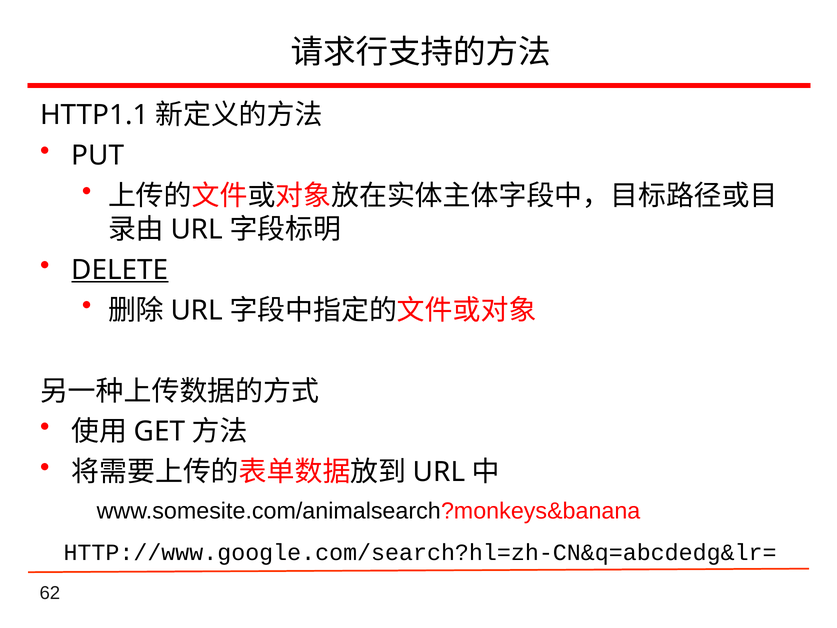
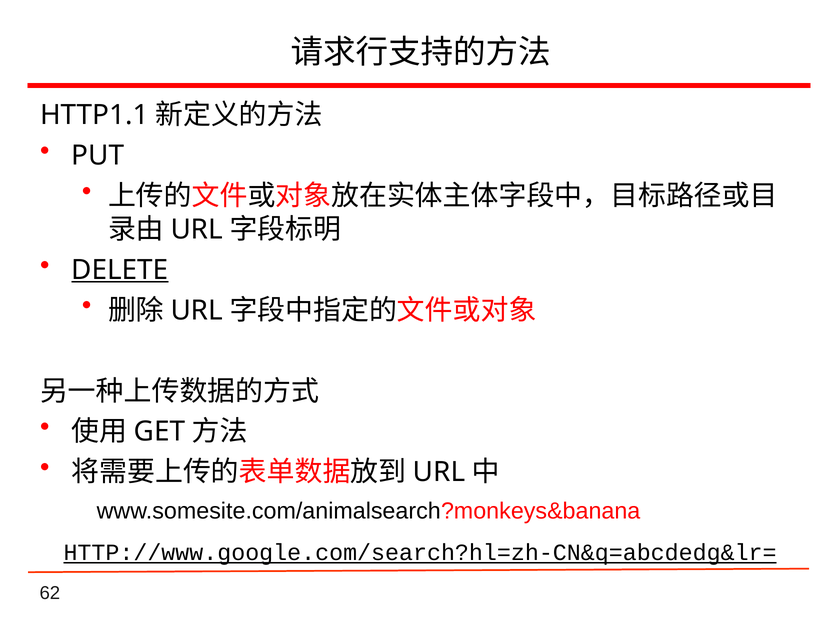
HTTP://www.google.com/search?hl=zh-CN&q=abcdedg&lr= underline: none -> present
